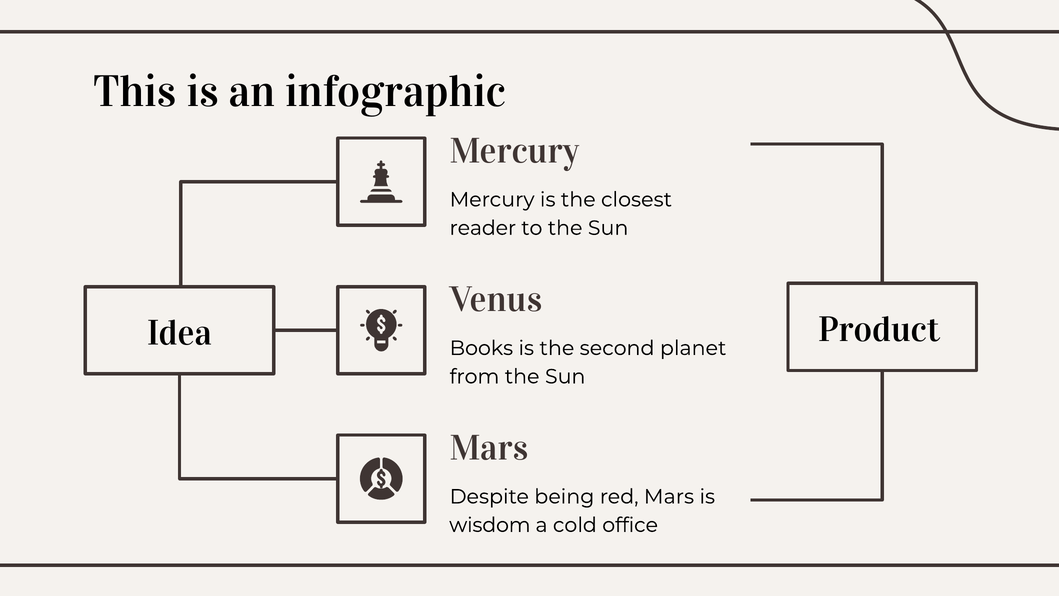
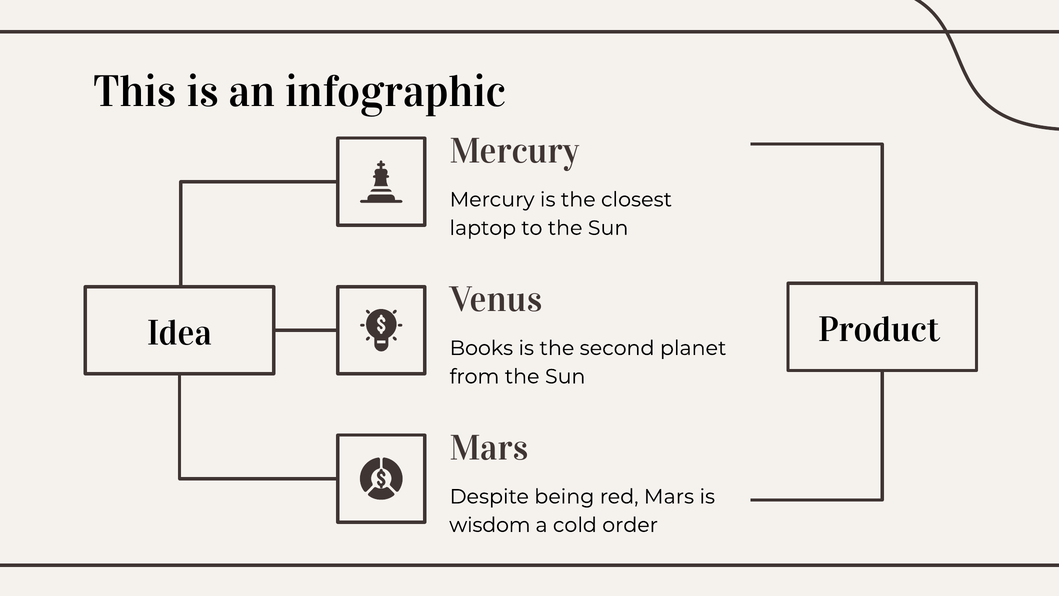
reader: reader -> laptop
office: office -> order
